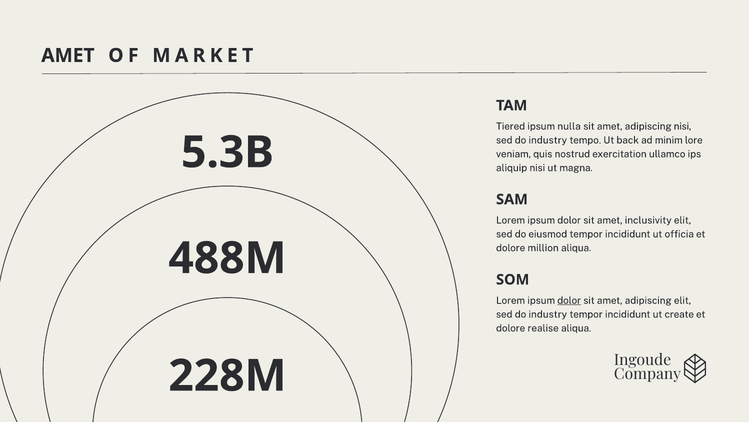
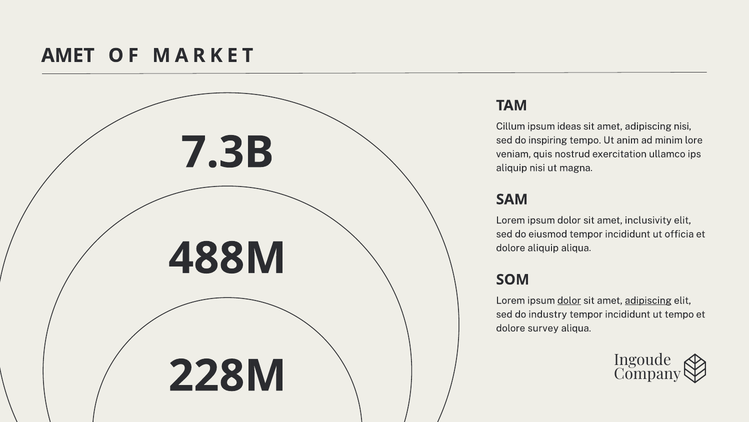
Tiered: Tiered -> Cillum
nulla: nulla -> ideas
industry at (548, 140): industry -> inspiring
back: back -> anim
5.3B: 5.3B -> 7.3B
dolore million: million -> aliquip
adipiscing at (648, 300) underline: none -> present
ut create: create -> tempo
realise: realise -> survey
